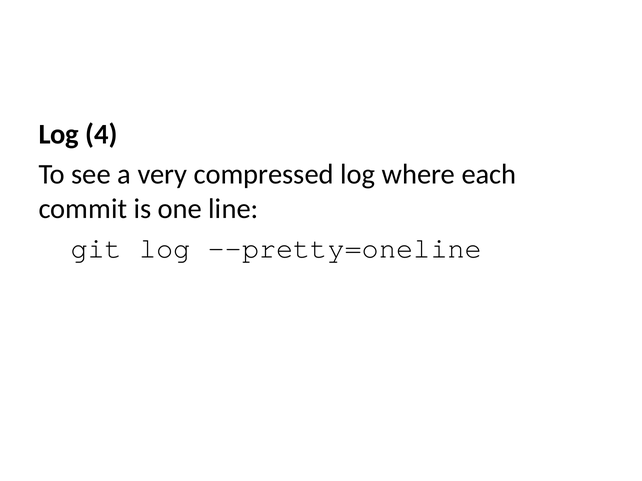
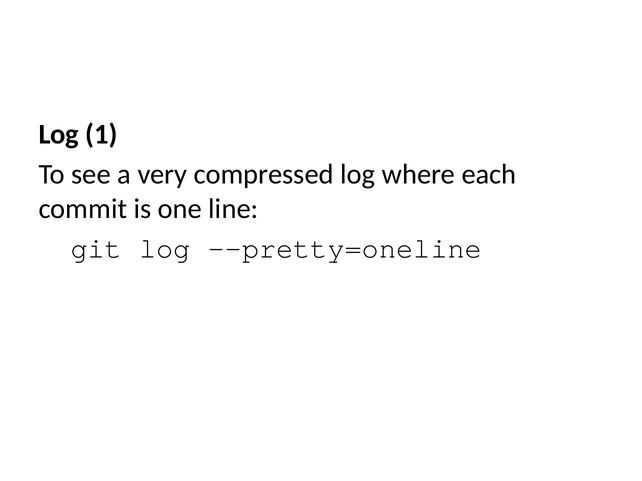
4: 4 -> 1
